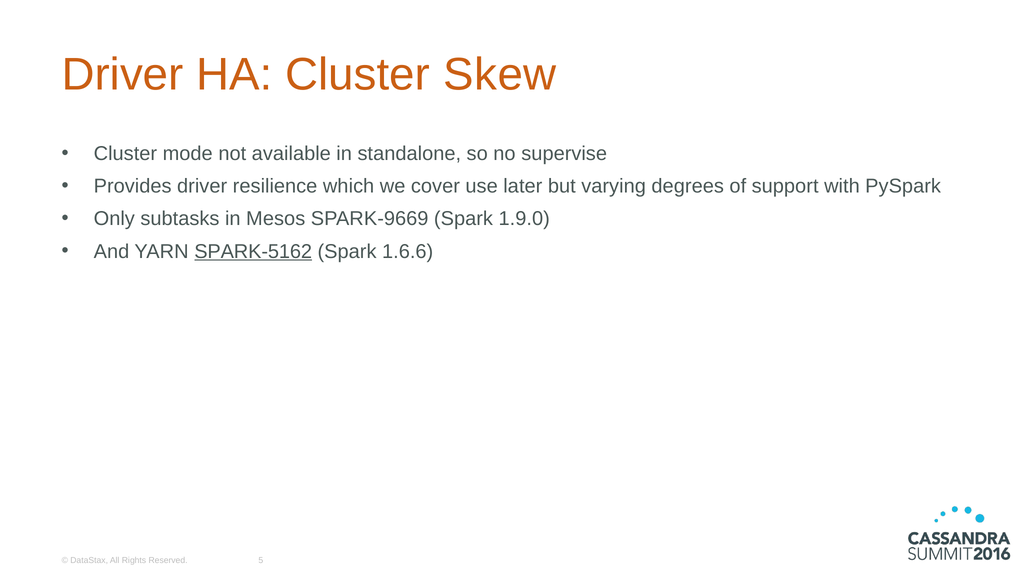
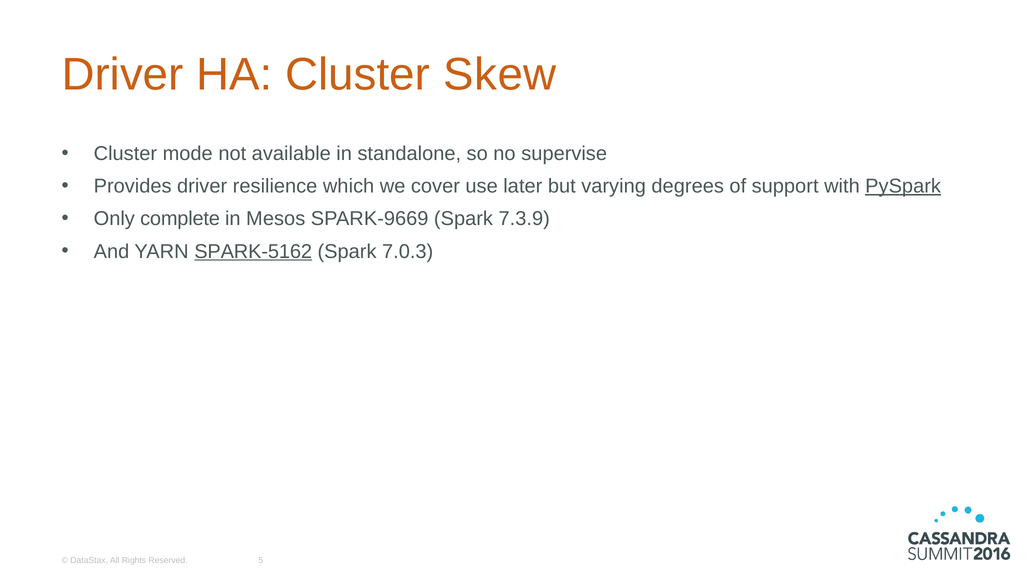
PySpark underline: none -> present
subtasks: subtasks -> complete
1.9.0: 1.9.0 -> 7.3.9
1.6.6: 1.6.6 -> 7.0.3
